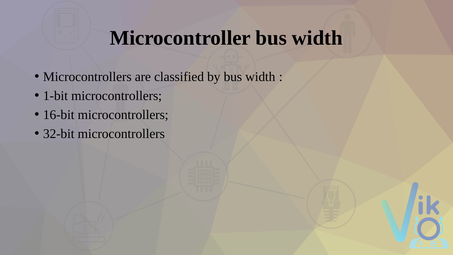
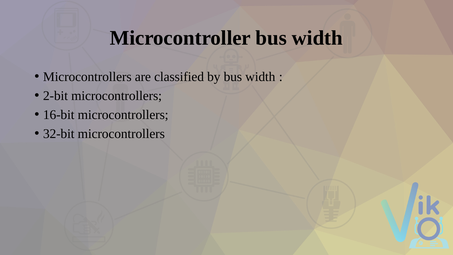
1-bit: 1-bit -> 2-bit
